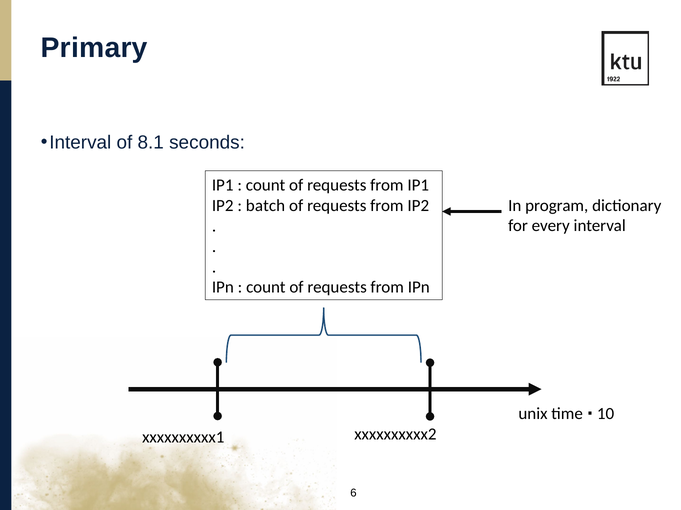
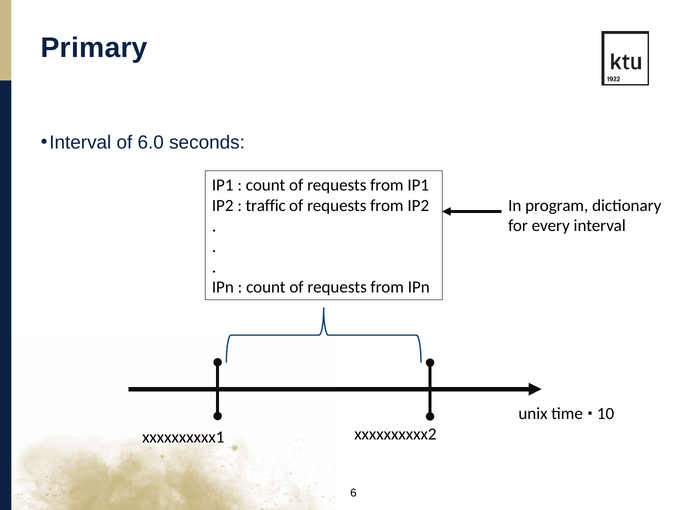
8.1: 8.1 -> 6.0
batch: batch -> traffic
